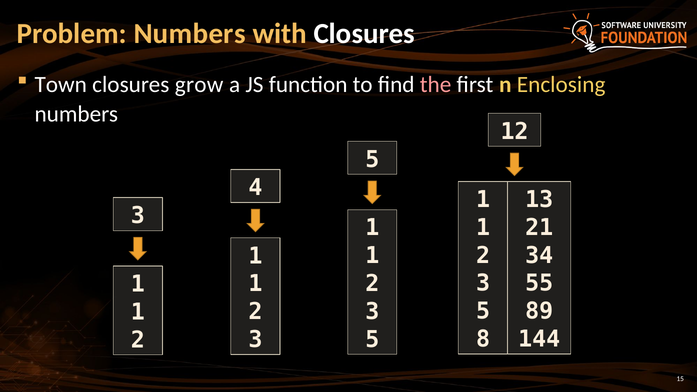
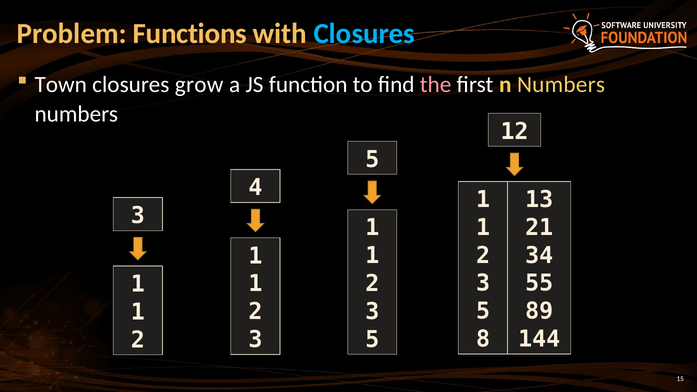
Problem Numbers: Numbers -> Functions
Closures at (364, 34) colour: white -> light blue
n Enclosing: Enclosing -> Numbers
